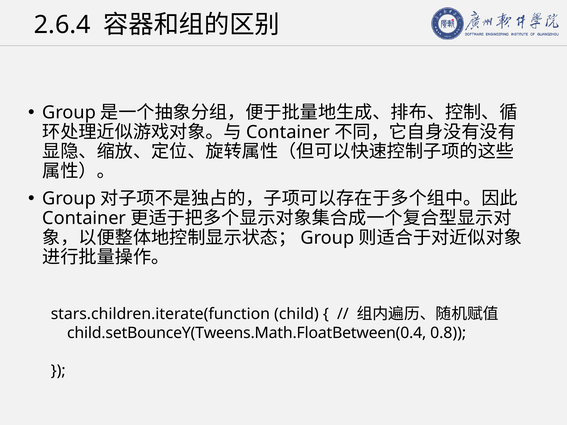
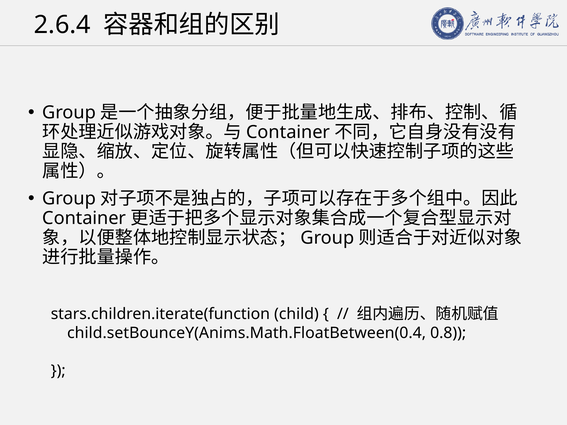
child.setBounceY(Tweens.Math.FloatBetween(0.4: child.setBounceY(Tweens.Math.FloatBetween(0.4 -> child.setBounceY(Anims.Math.FloatBetween(0.4
